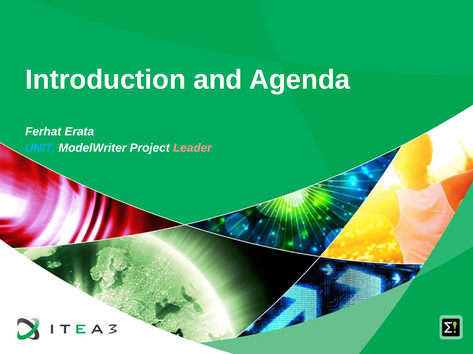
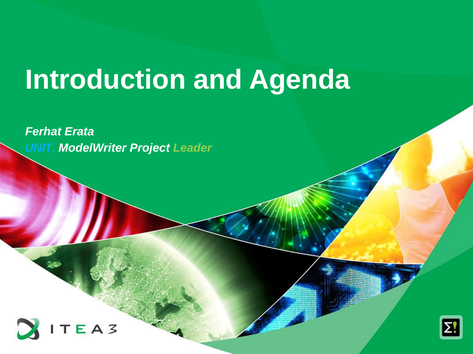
Leader colour: pink -> light green
